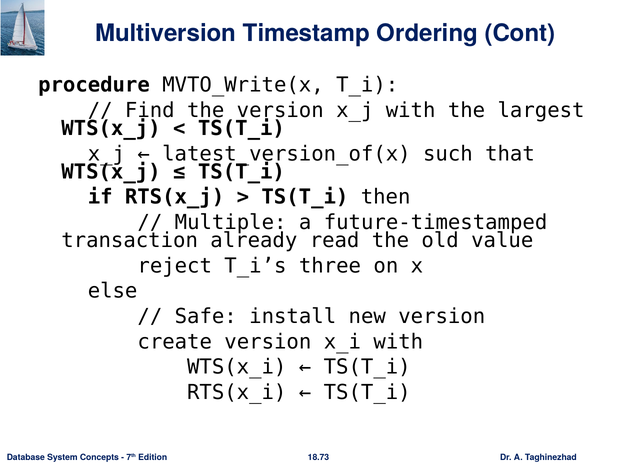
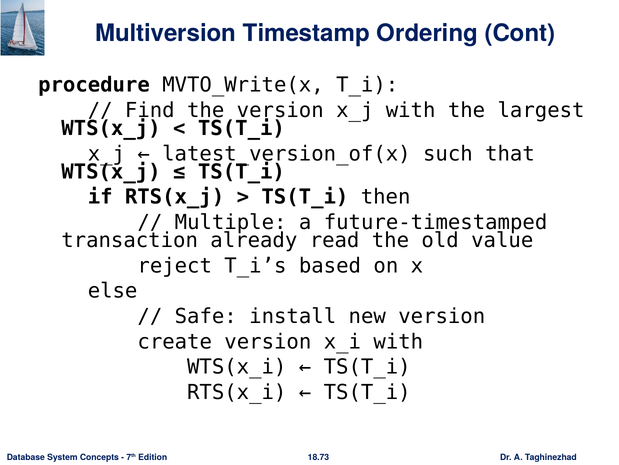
three: three -> based
